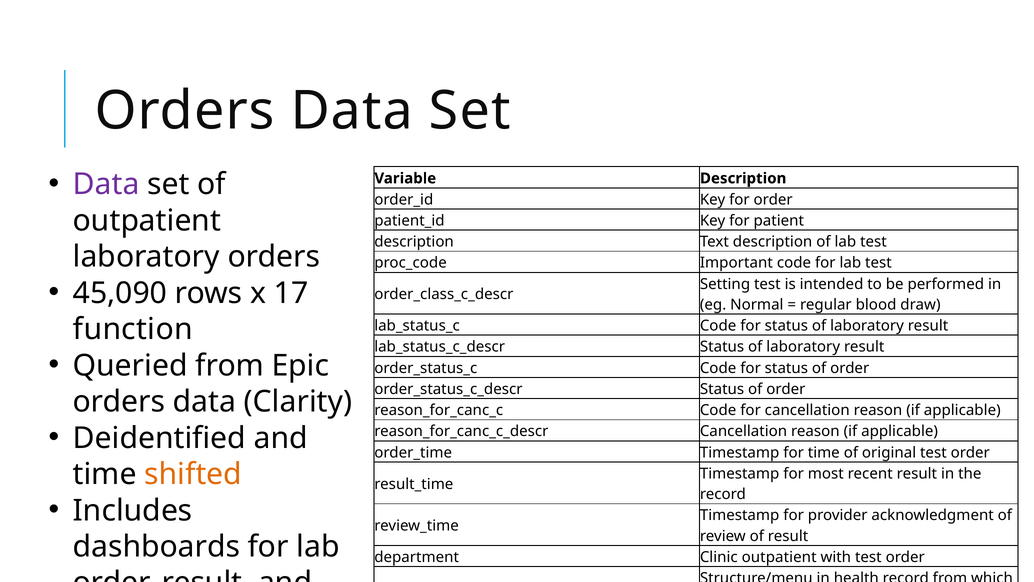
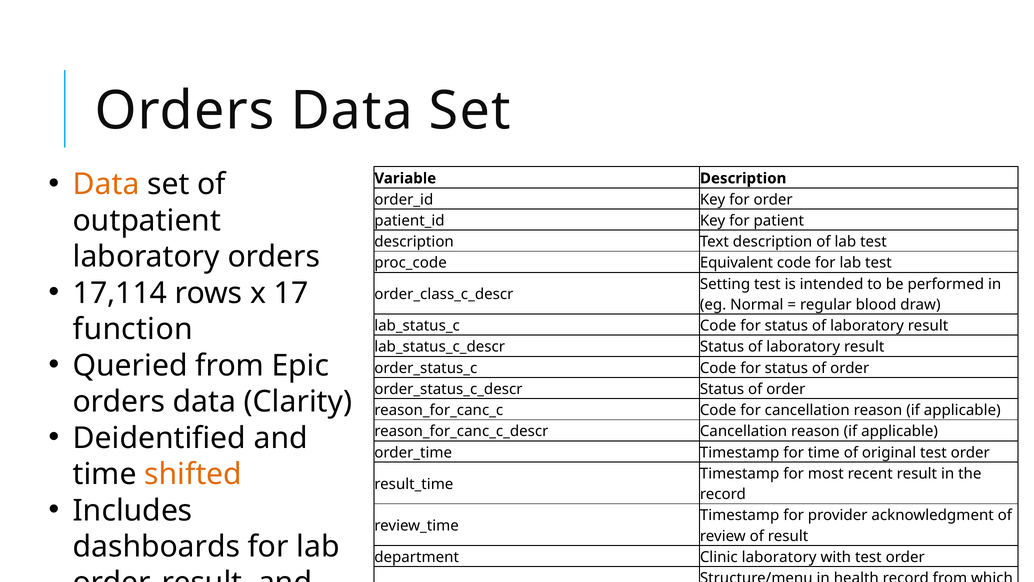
Data at (106, 184) colour: purple -> orange
Important: Important -> Equivalent
45,090: 45,090 -> 17,114
Clinic outpatient: outpatient -> laboratory
